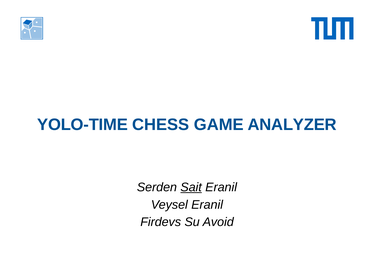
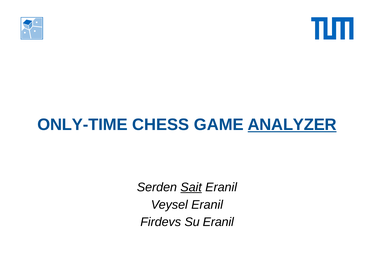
YOLO-TIME: YOLO-TIME -> ONLY-TIME
ANALYZER underline: none -> present
Su Avoid: Avoid -> Eranil
